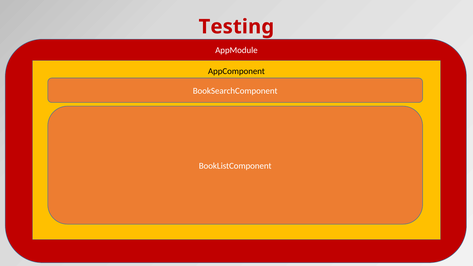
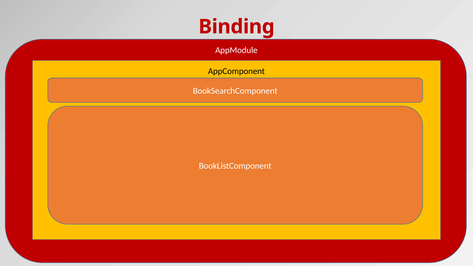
Testing: Testing -> Binding
